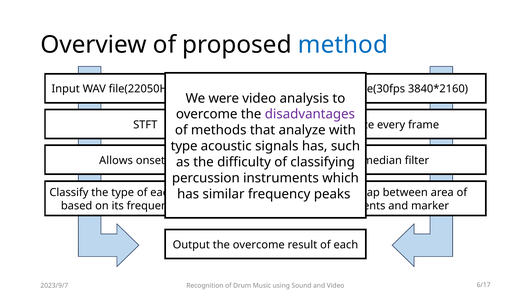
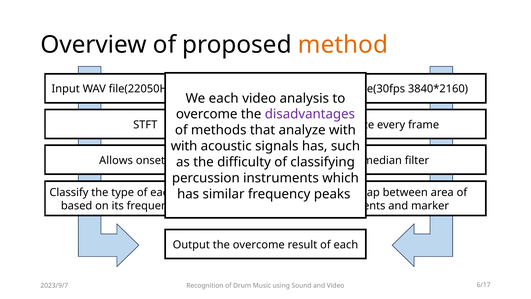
method colour: blue -> orange
We were: were -> each
type at (184, 146): type -> with
